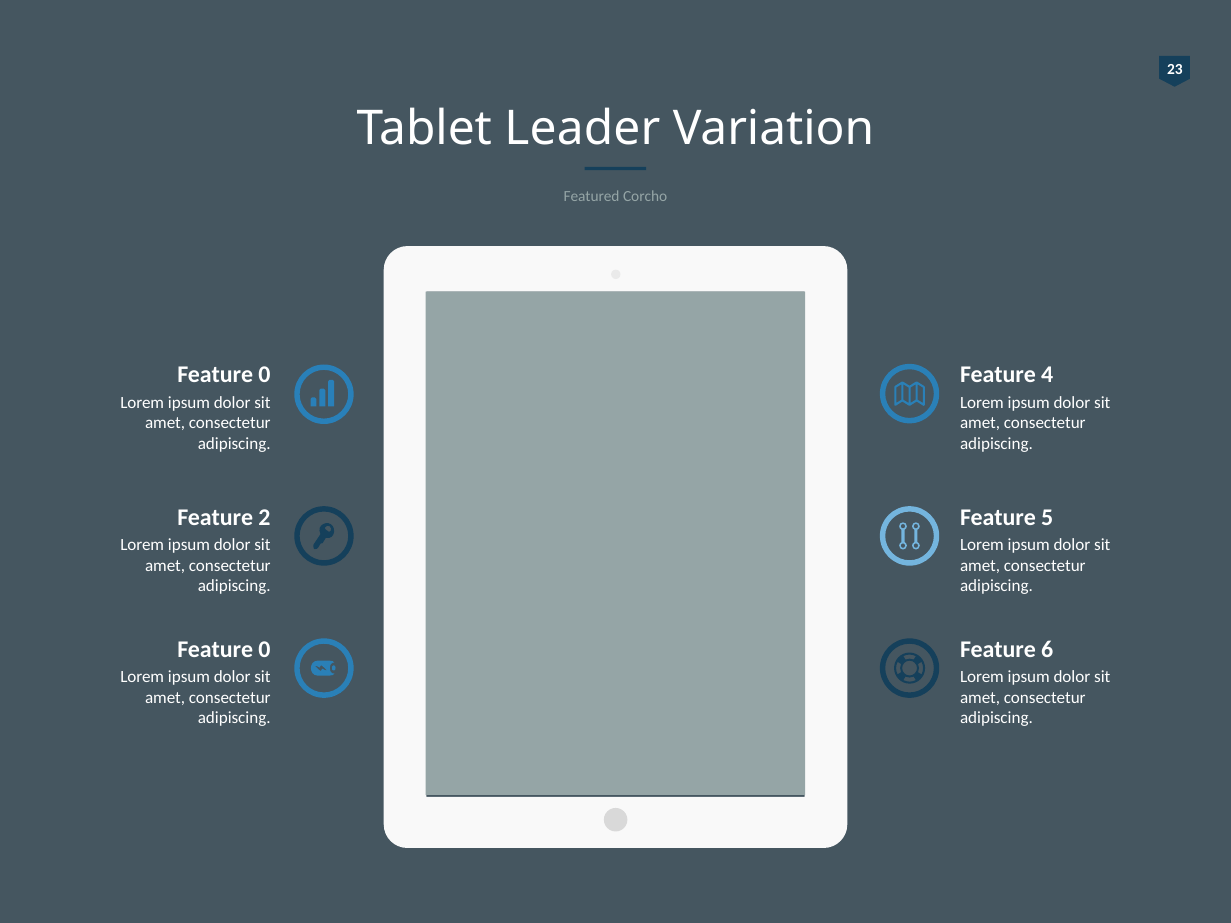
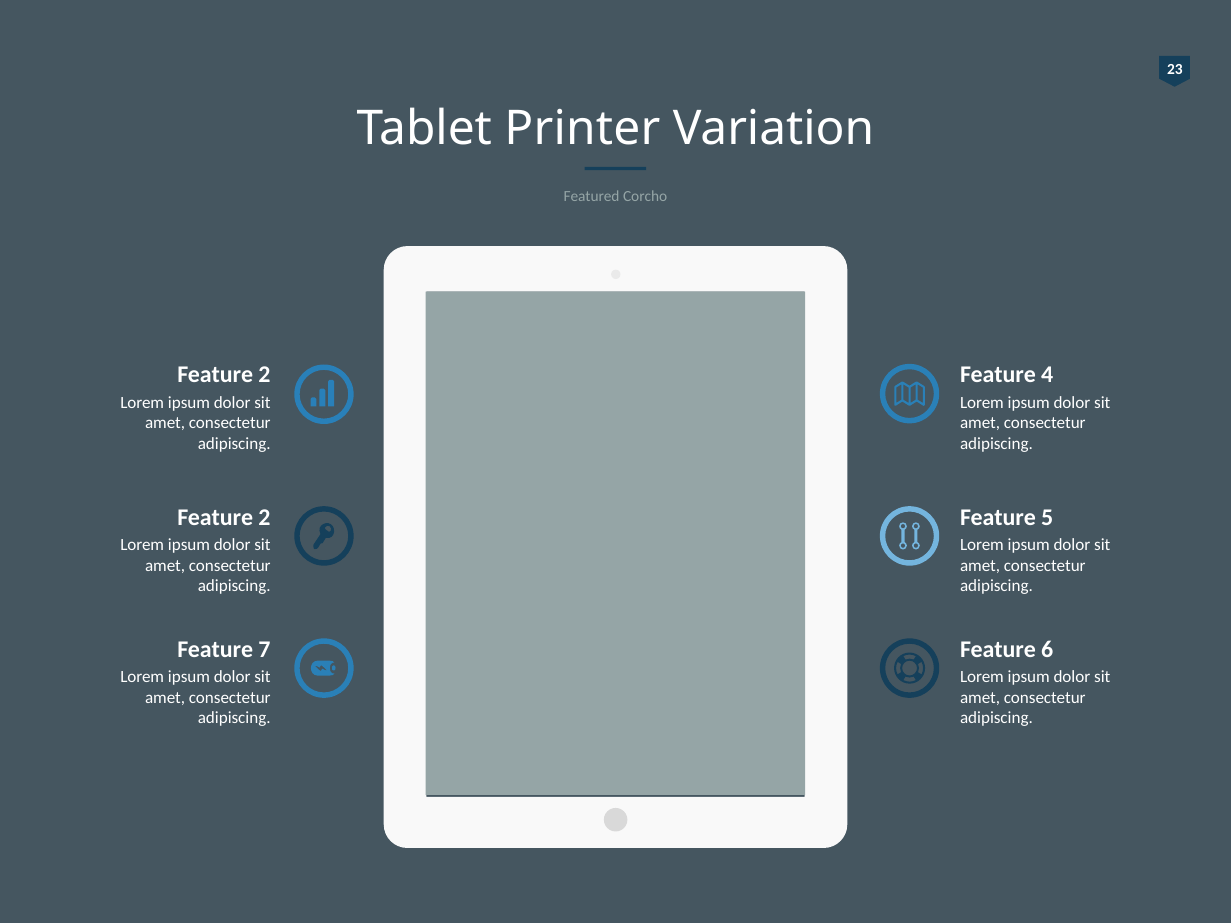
Leader: Leader -> Printer
0 at (265, 375): 0 -> 2
0 at (265, 650): 0 -> 7
